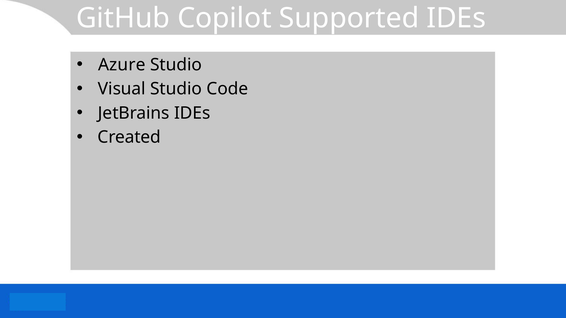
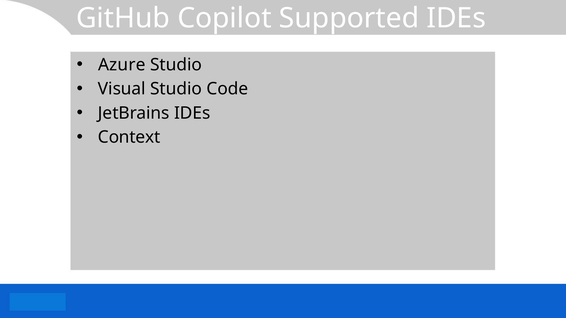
Created: Created -> Context
